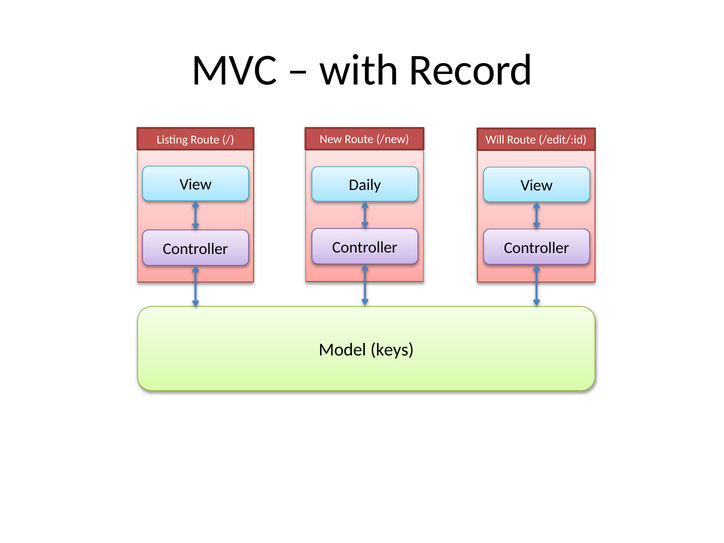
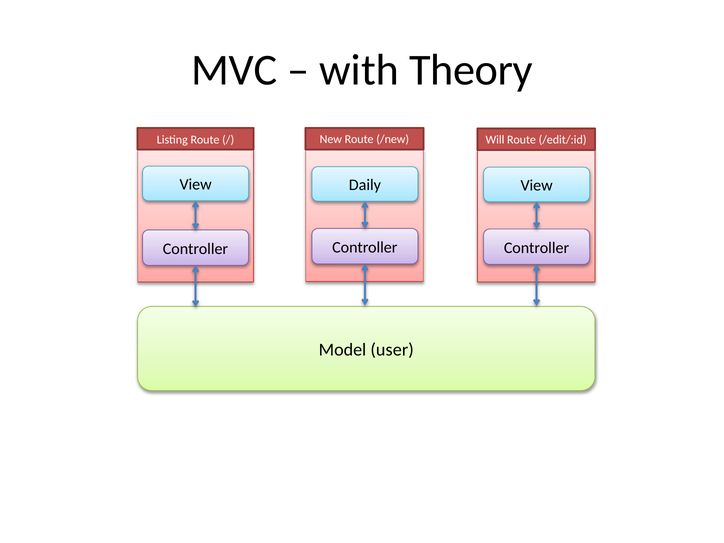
Record: Record -> Theory
keys: keys -> user
